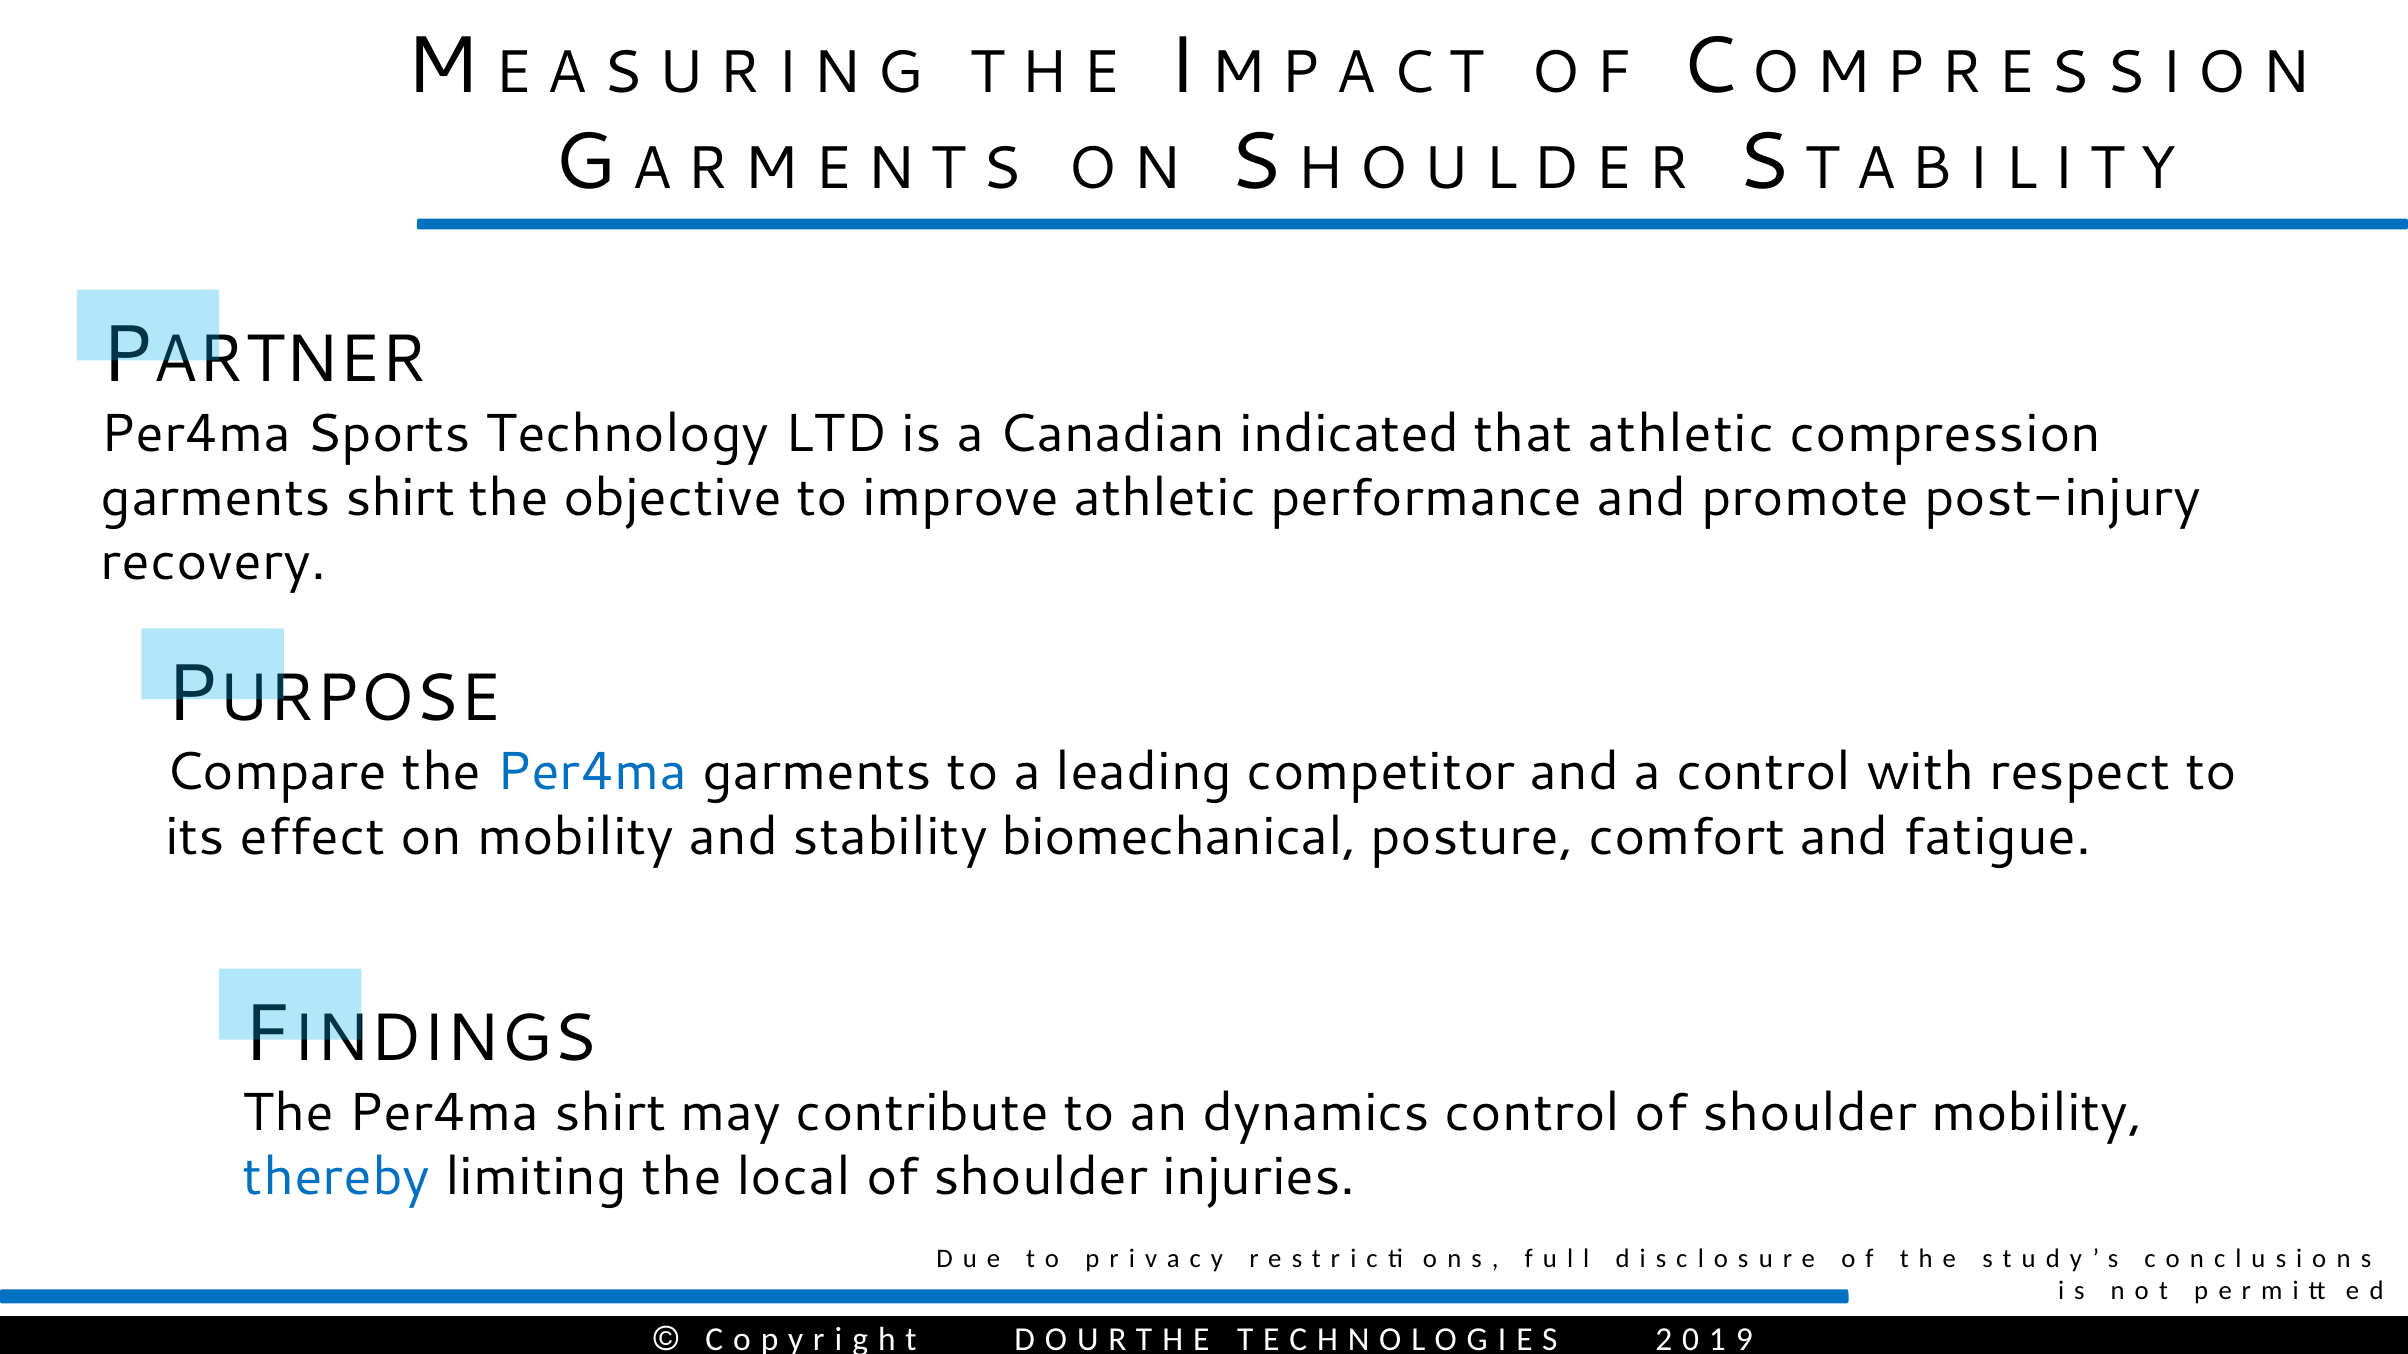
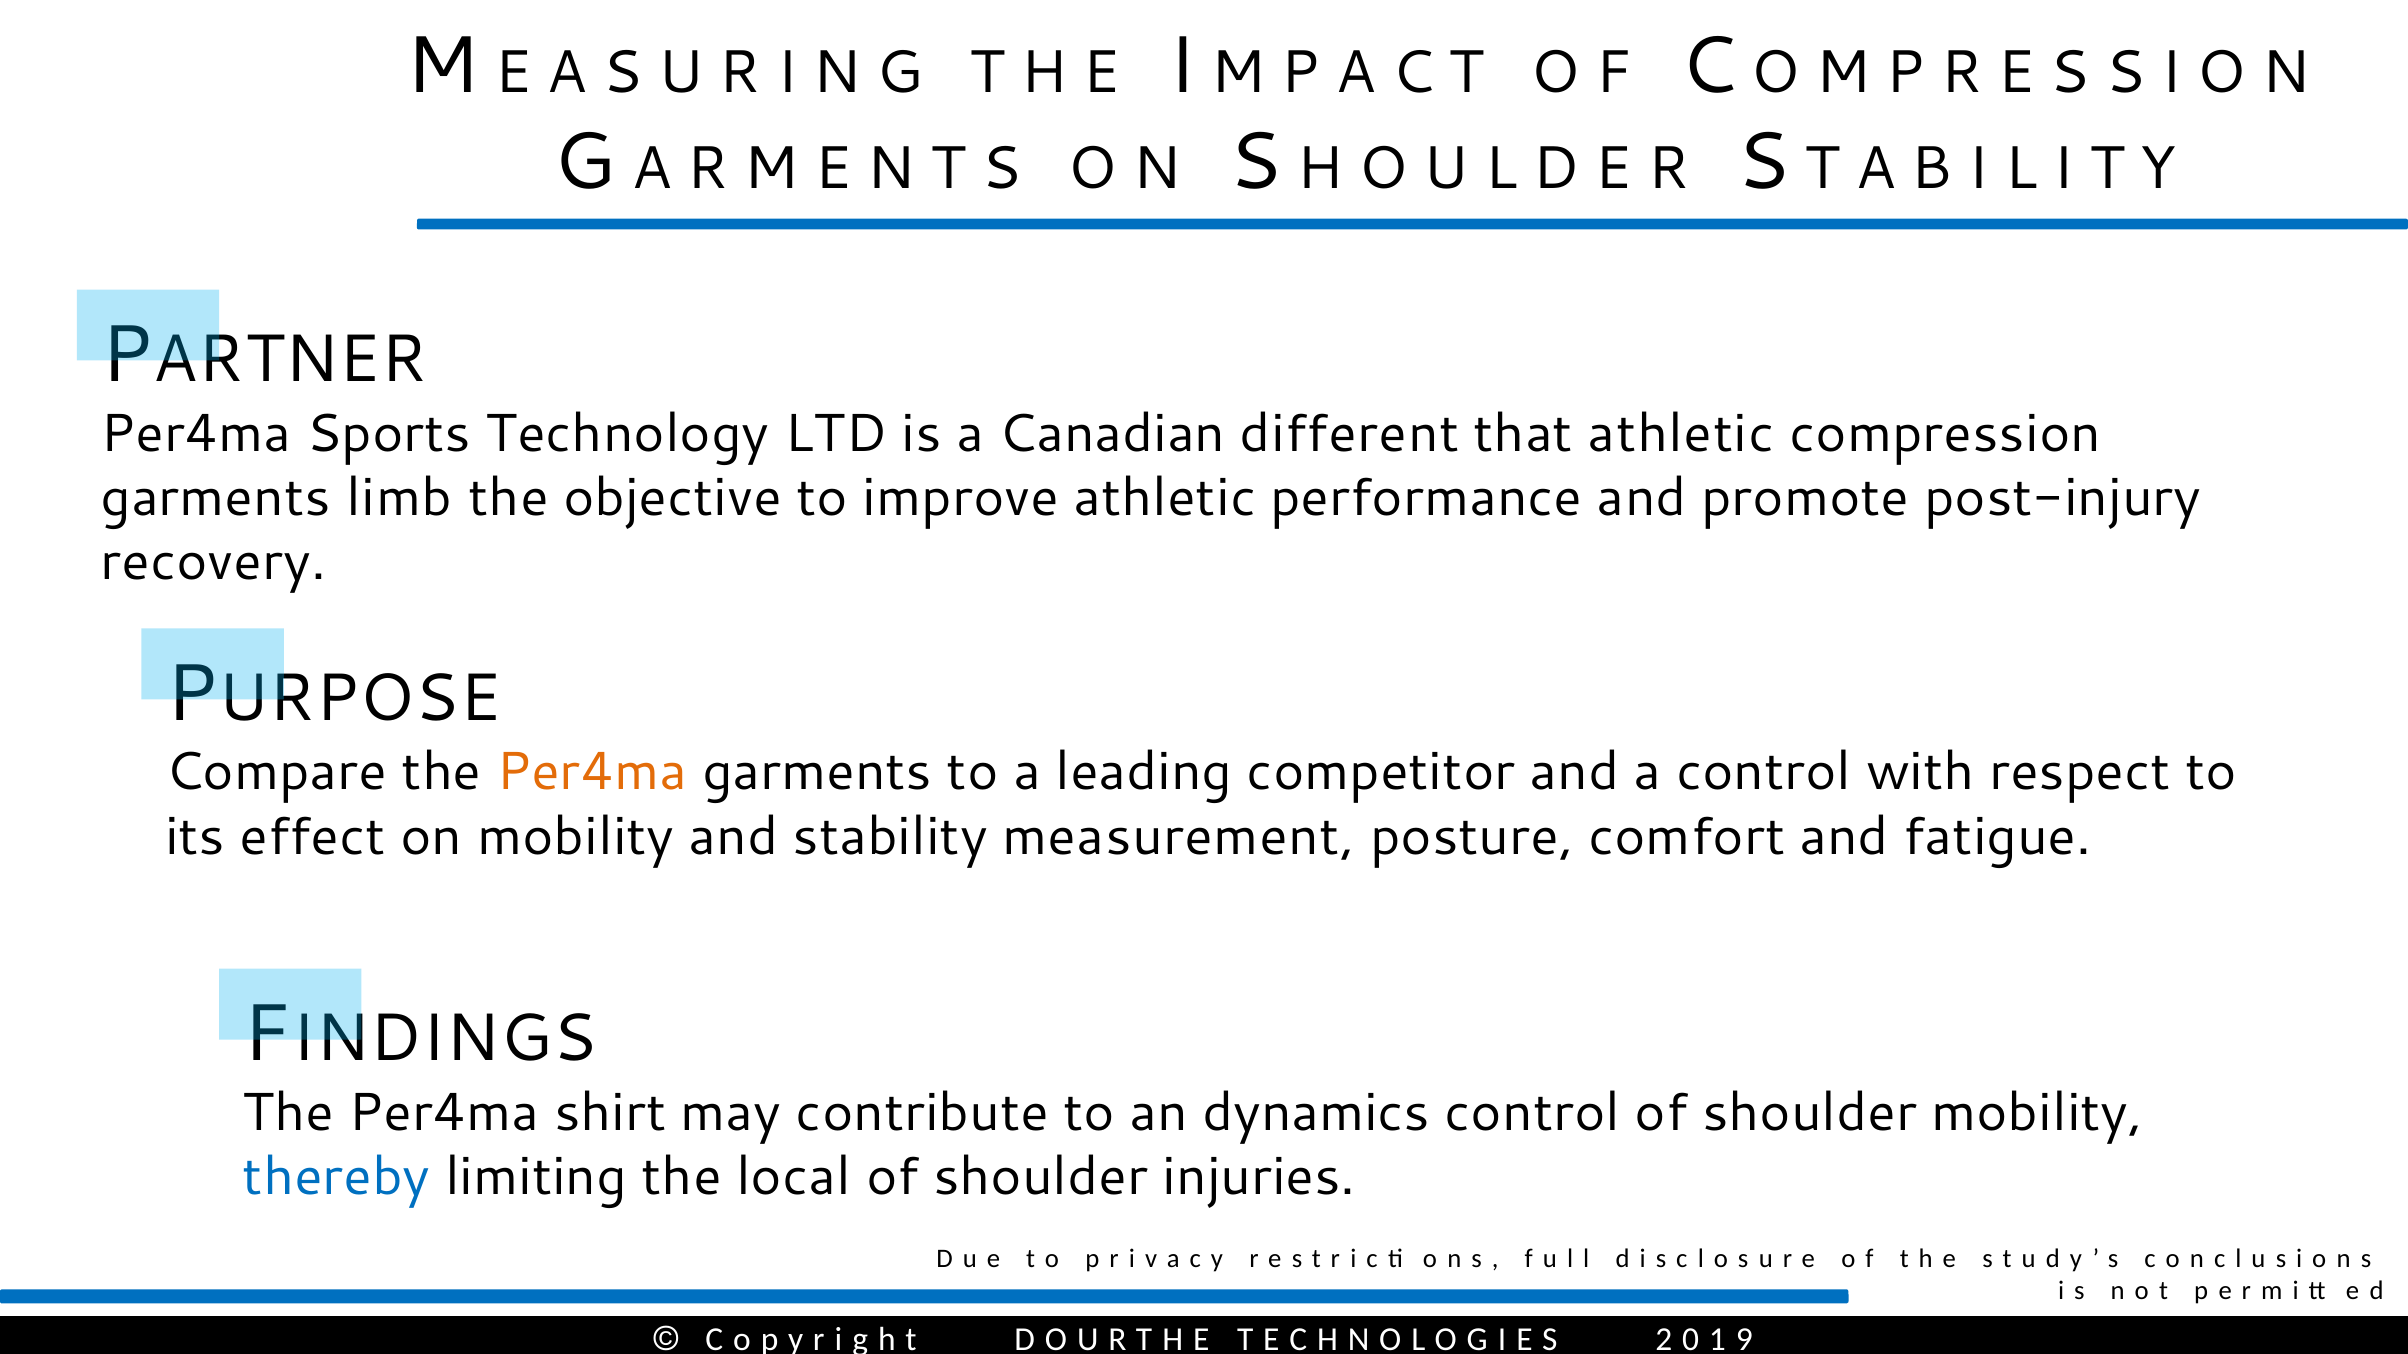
indicated: indicated -> different
garments shirt: shirt -> limb
Per4ma at (592, 773) colour: blue -> orange
biomechanical: biomechanical -> measurement
